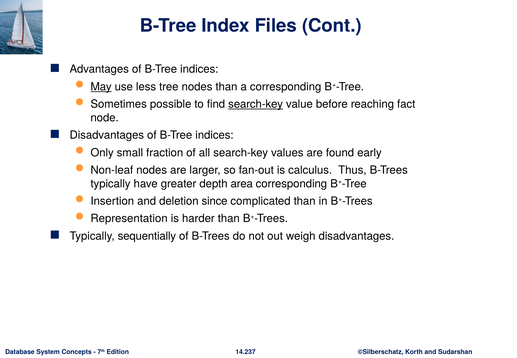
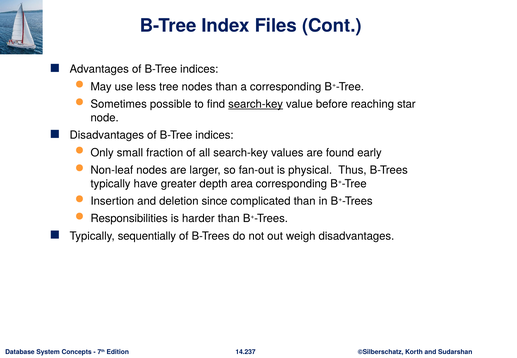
May underline: present -> none
fact: fact -> star
calculus: calculus -> physical
Representation: Representation -> Responsibilities
